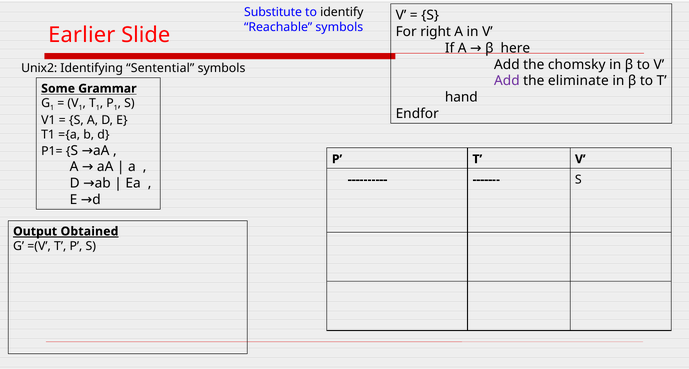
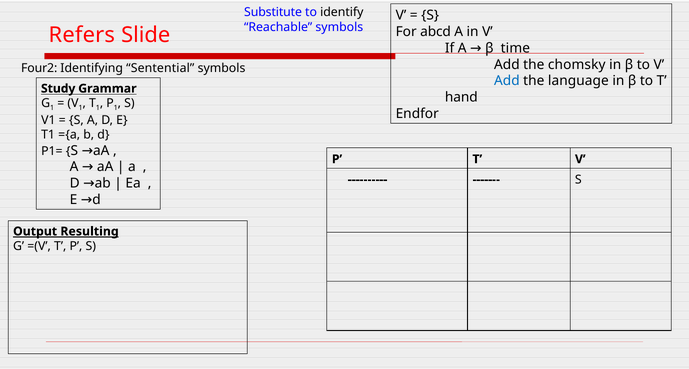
right: right -> abcd
Earlier: Earlier -> Refers
here: here -> time
Unix2: Unix2 -> Four2
Add at (507, 81) colour: purple -> blue
eliminate: eliminate -> language
Some: Some -> Study
Obtained: Obtained -> Resulting
